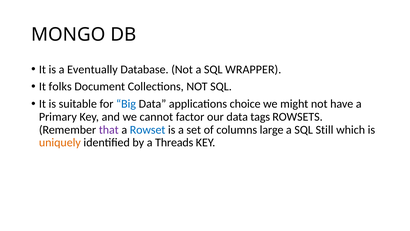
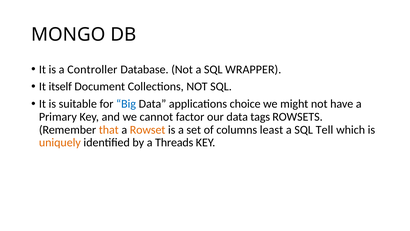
Eventually: Eventually -> Controller
folks: folks -> itself
that colour: purple -> orange
Rowset colour: blue -> orange
large: large -> least
Still: Still -> Tell
